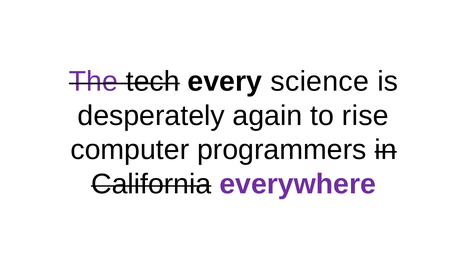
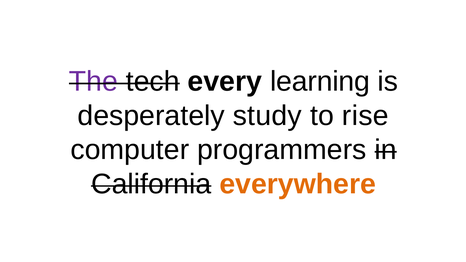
science: science -> learning
again: again -> study
everywhere colour: purple -> orange
